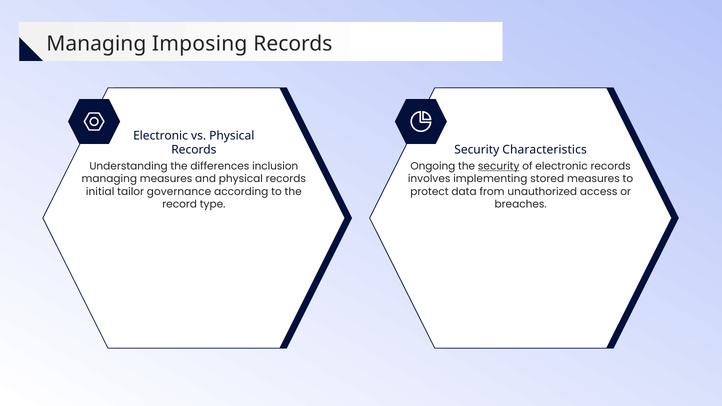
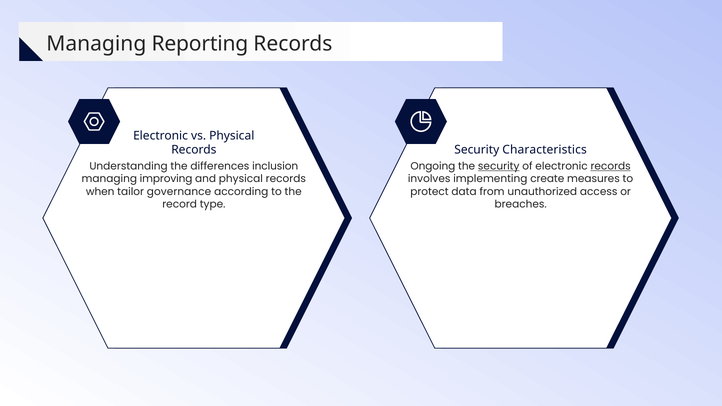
Imposing: Imposing -> Reporting
records at (611, 166) underline: none -> present
managing measures: measures -> improving
stored: stored -> create
initial: initial -> when
